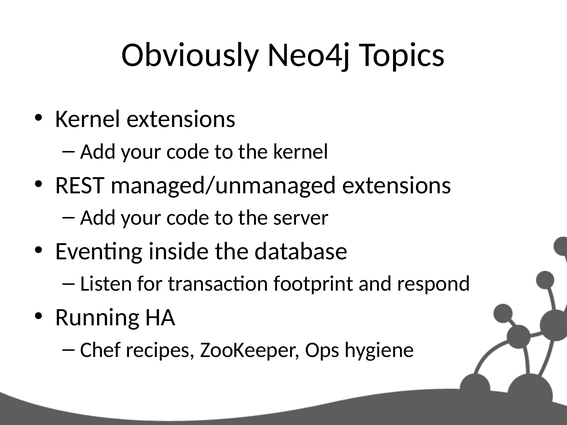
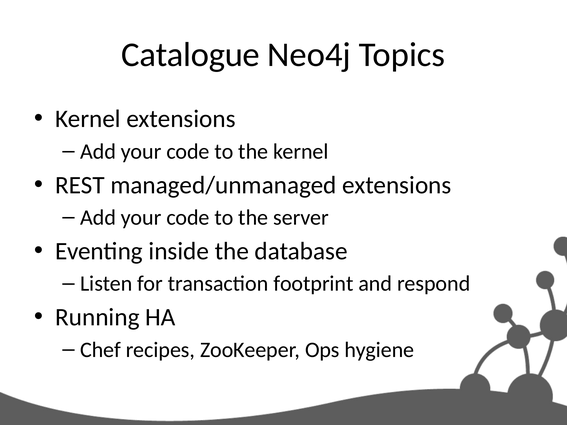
Obviously: Obviously -> Catalogue
